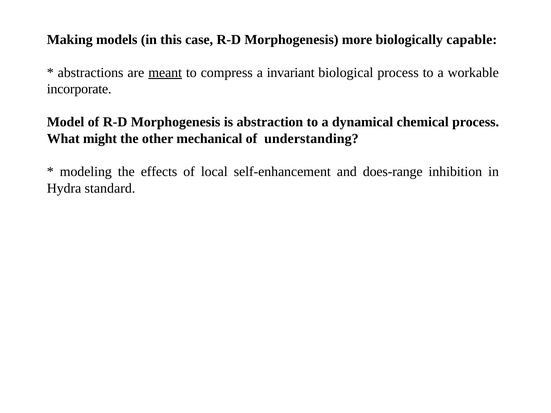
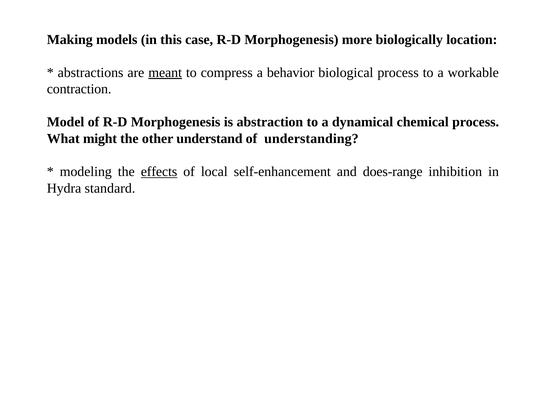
capable: capable -> location
invariant: invariant -> behavior
incorporate: incorporate -> contraction
mechanical: mechanical -> understand
effects underline: none -> present
